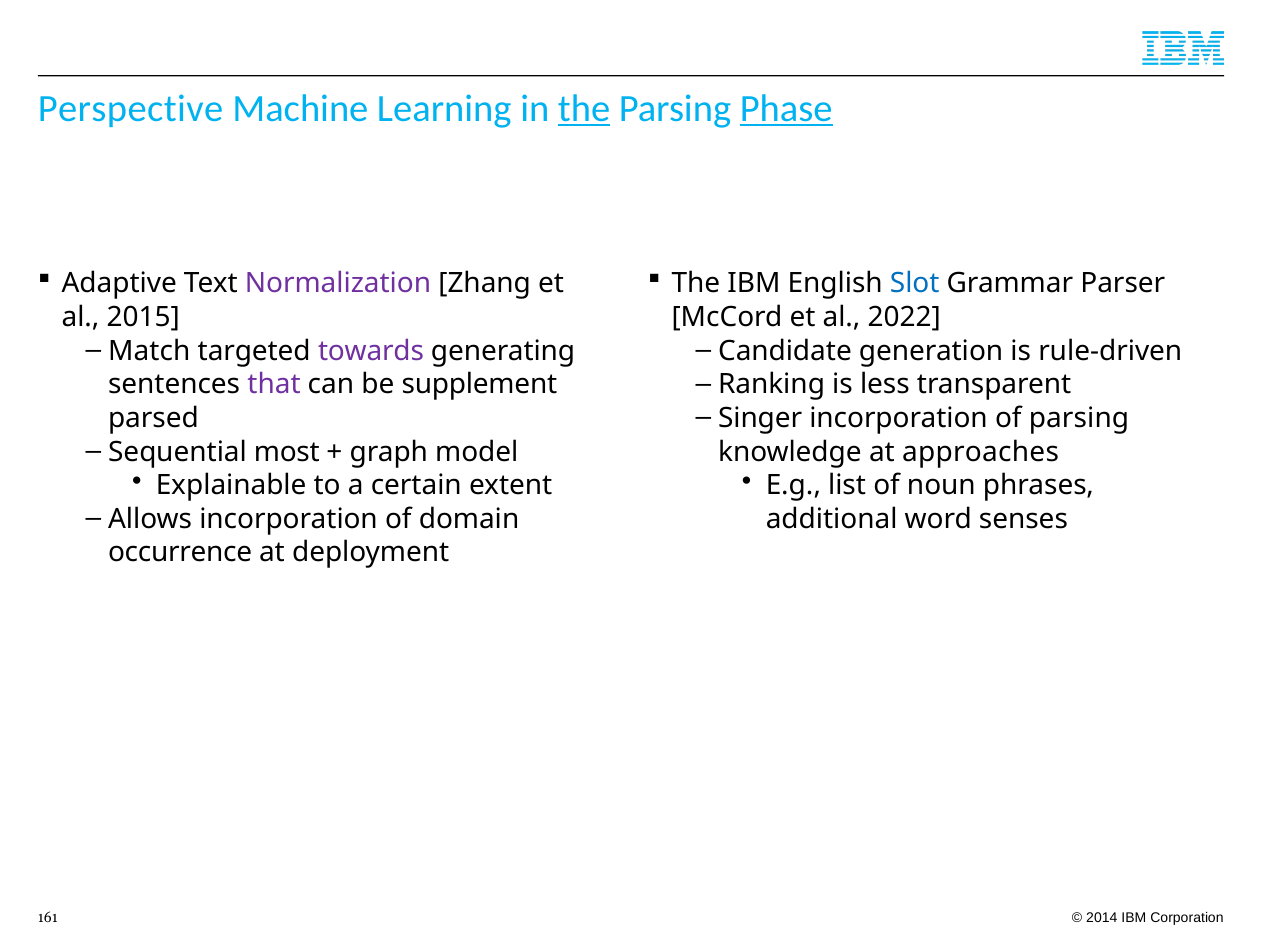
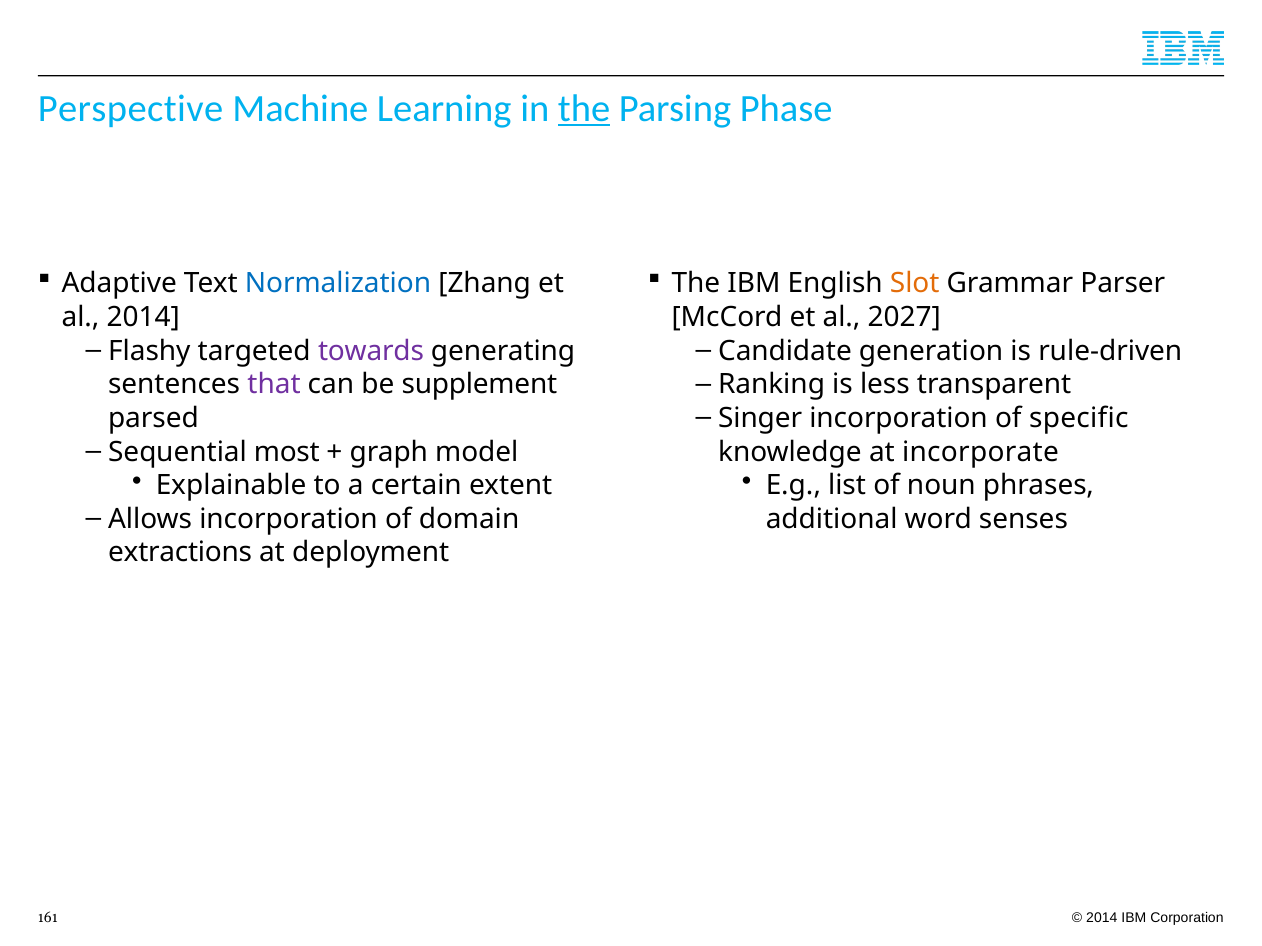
Phase underline: present -> none
Normalization colour: purple -> blue
Slot colour: blue -> orange
al 2015: 2015 -> 2014
2022: 2022 -> 2027
Match: Match -> Flashy
of parsing: parsing -> specific
approaches: approaches -> incorporate
occurrence: occurrence -> extractions
